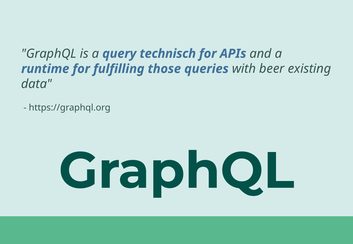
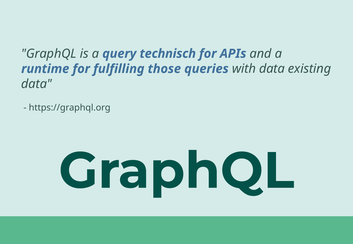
with beer: beer -> data
